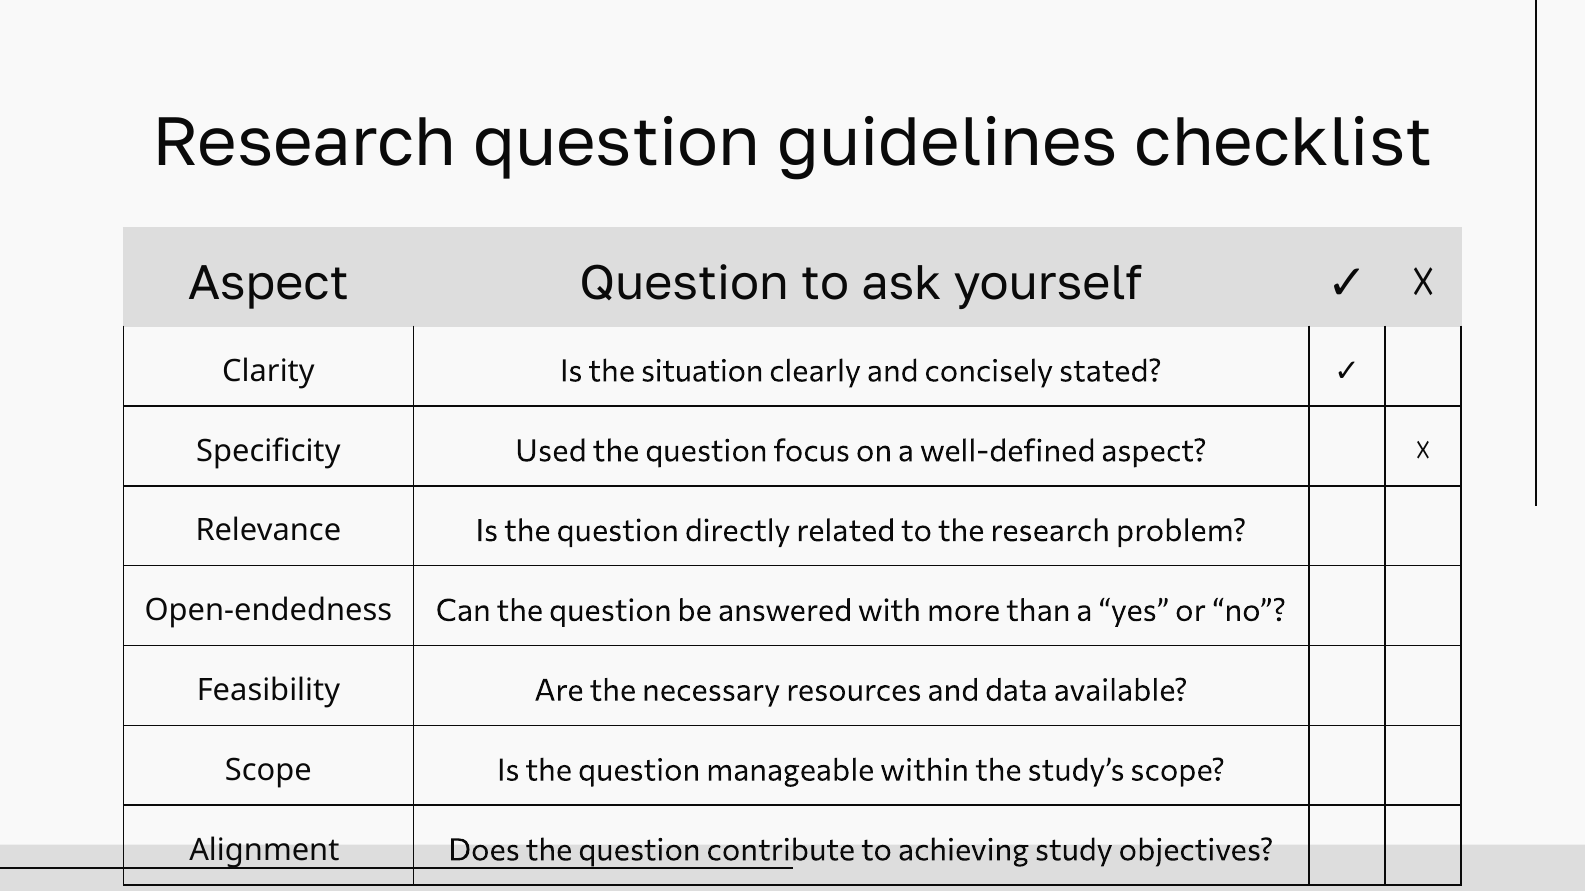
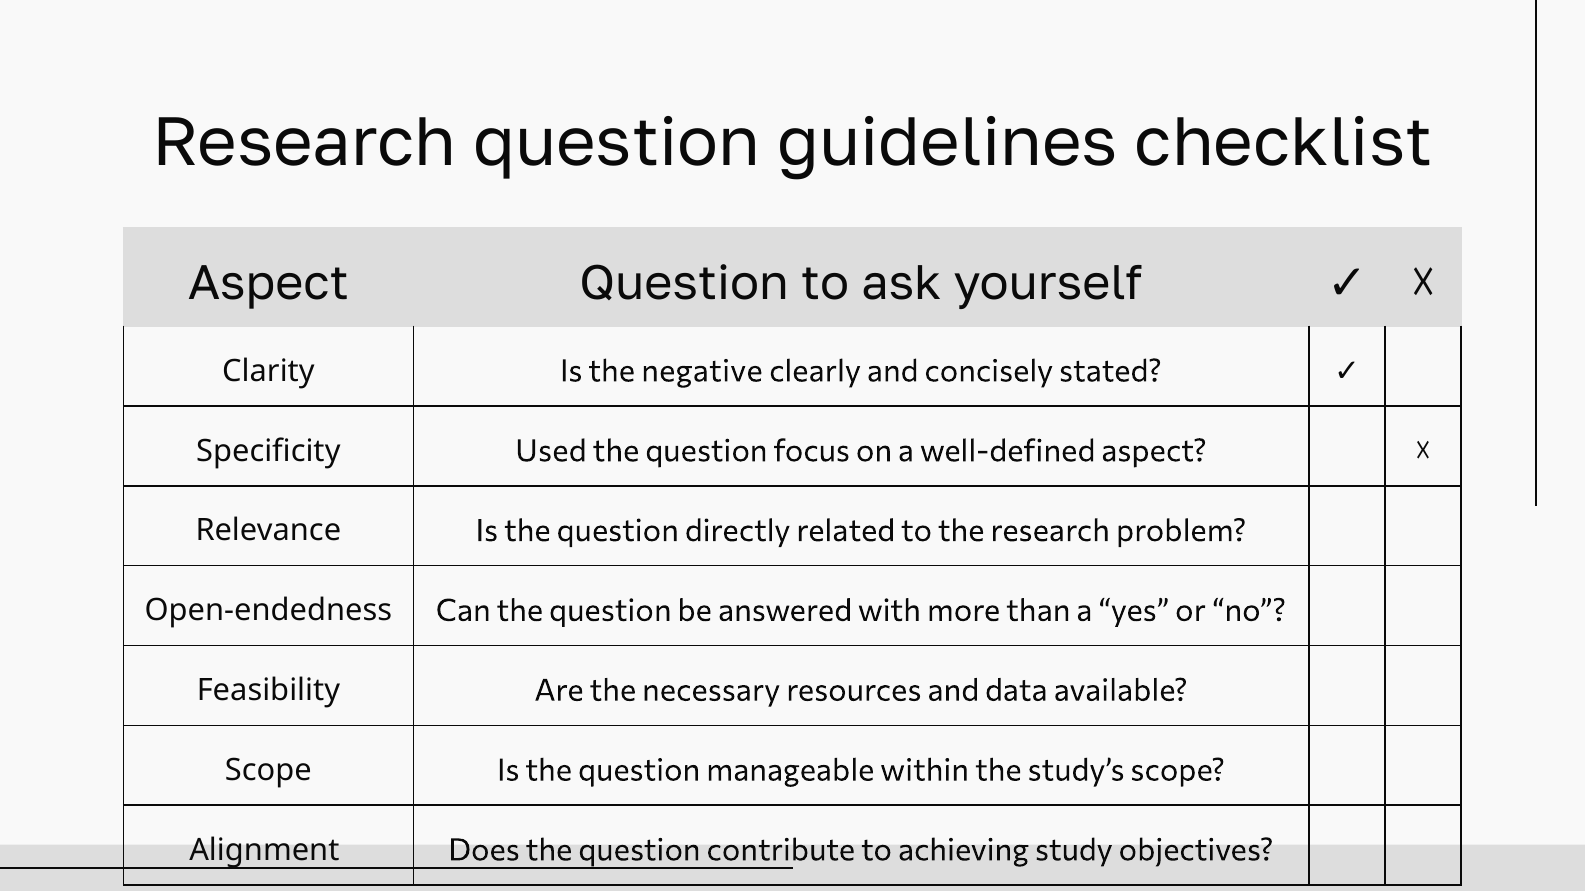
situation: situation -> negative
